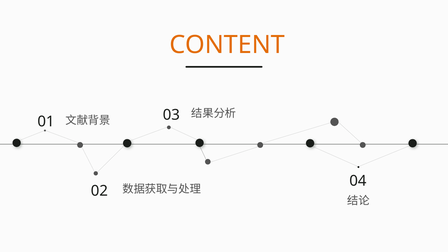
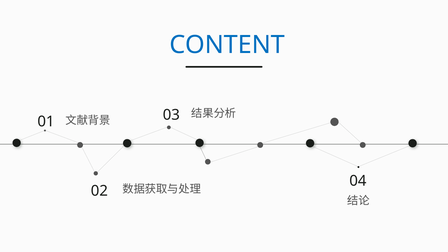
CONTENT colour: orange -> blue
